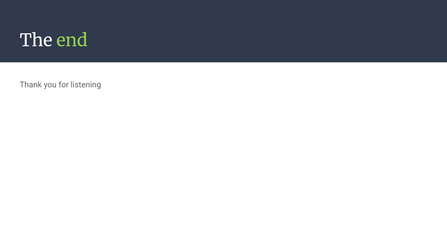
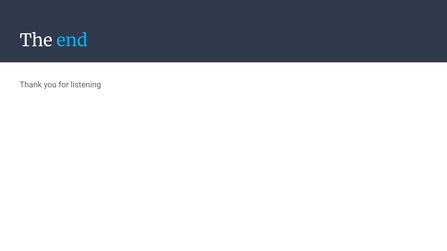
end colour: light green -> light blue
